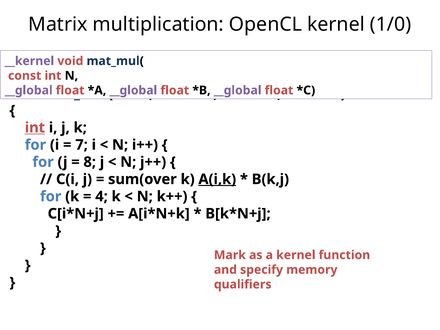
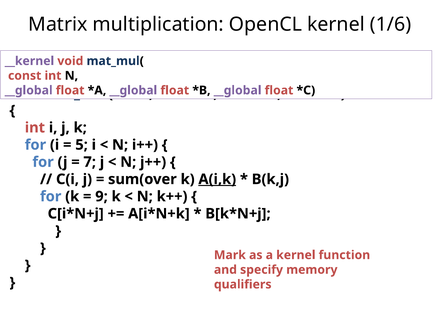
1/0: 1/0 -> 1/6
int at (35, 128) underline: present -> none
7: 7 -> 5
8: 8 -> 7
4: 4 -> 9
